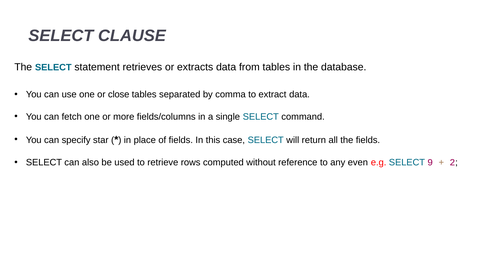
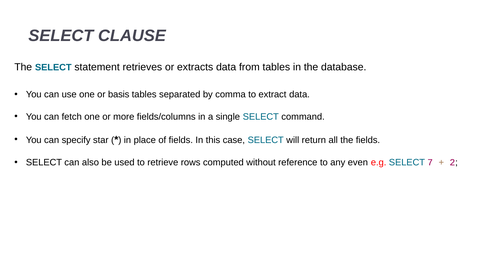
close: close -> basis
9: 9 -> 7
